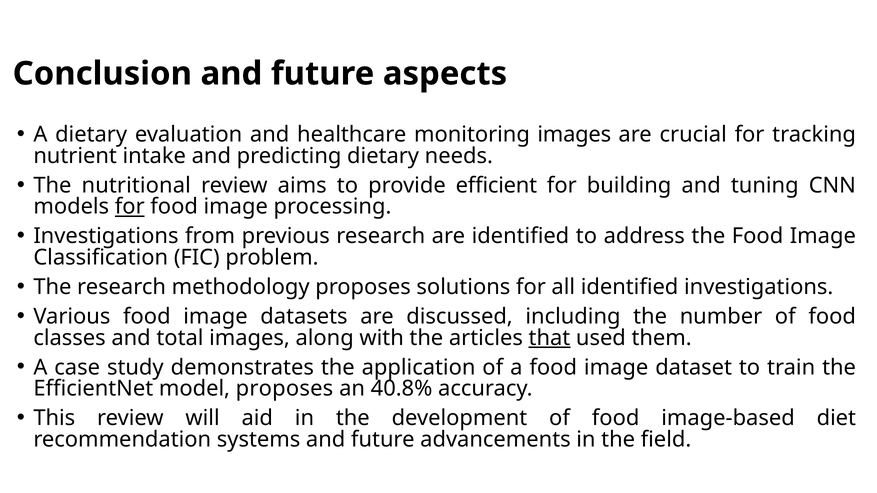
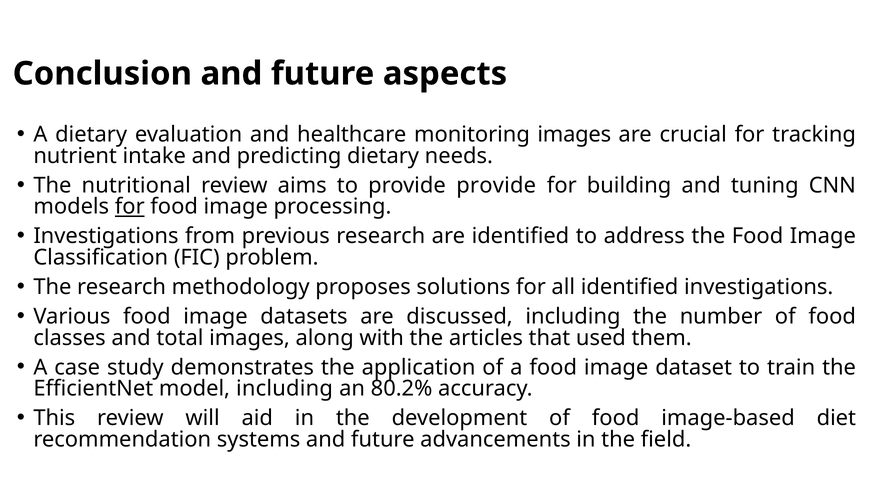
provide efficient: efficient -> provide
that underline: present -> none
model proposes: proposes -> including
40.8%: 40.8% -> 80.2%
